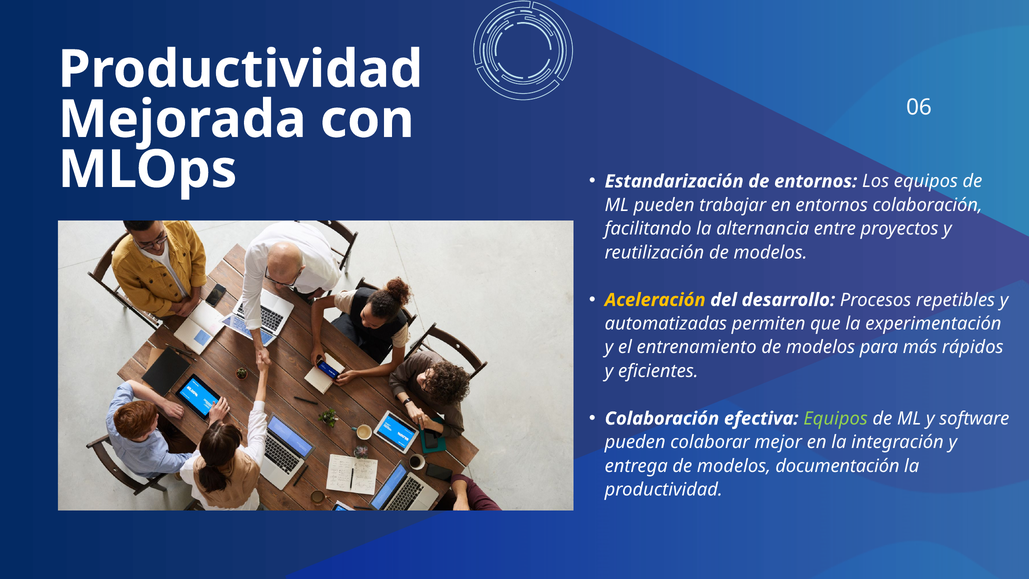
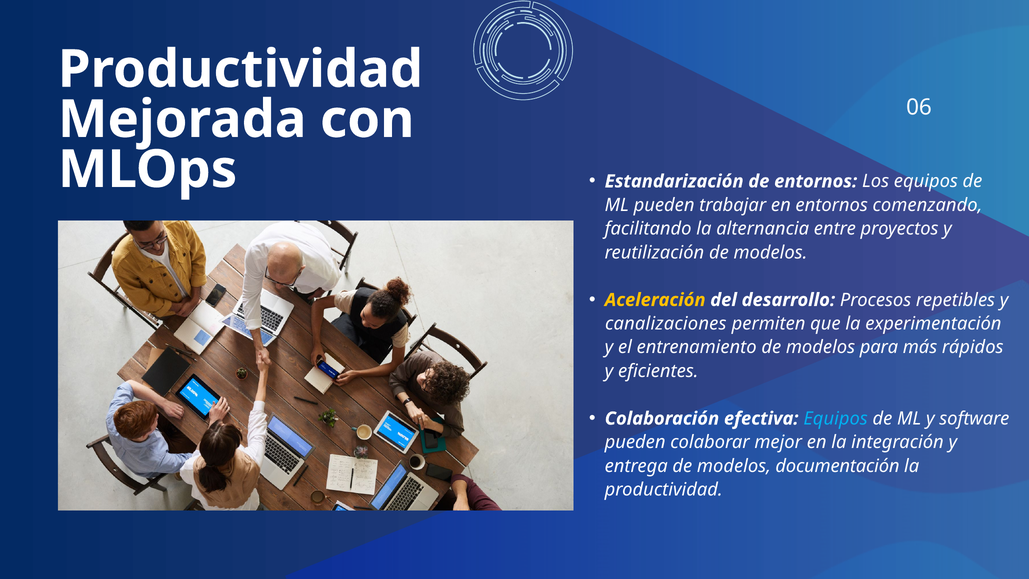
entornos colaboración: colaboración -> comenzando
automatizadas: automatizadas -> canalizaciones
Equipos at (836, 418) colour: light green -> light blue
